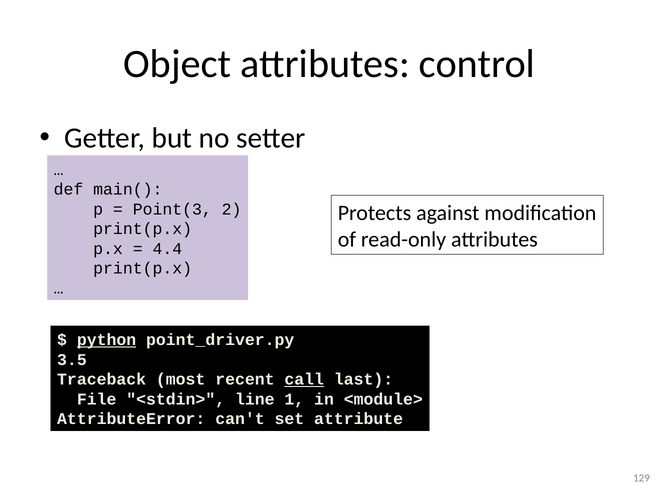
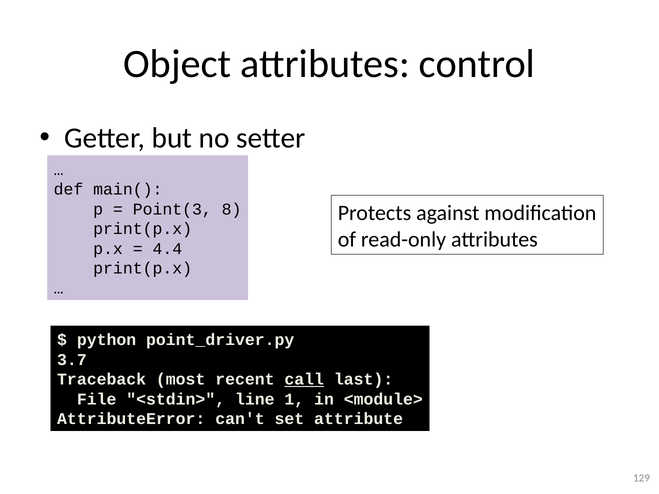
2: 2 -> 8
python underline: present -> none
3.5: 3.5 -> 3.7
